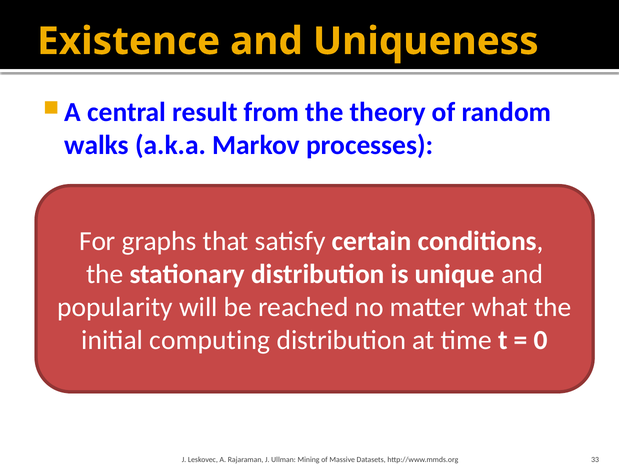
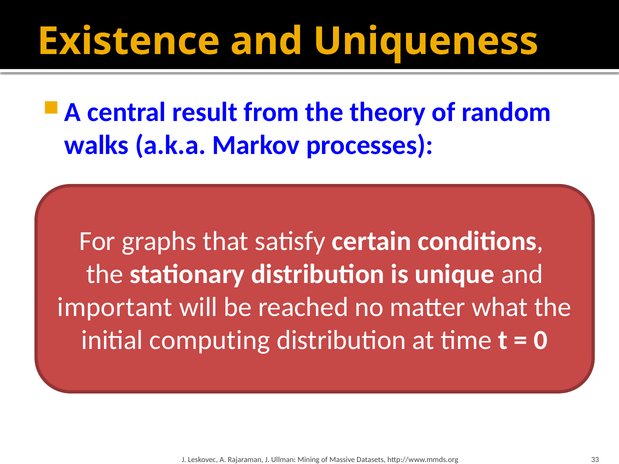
popularity: popularity -> important
